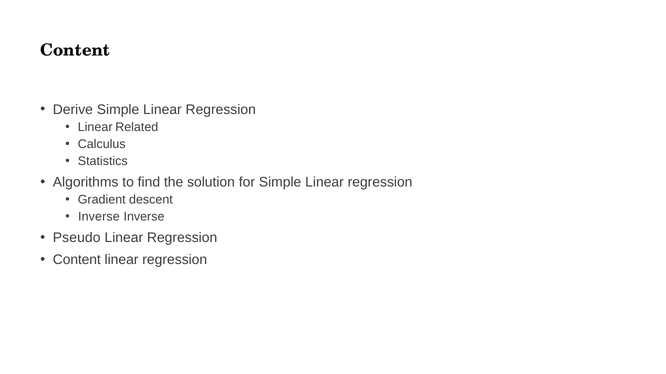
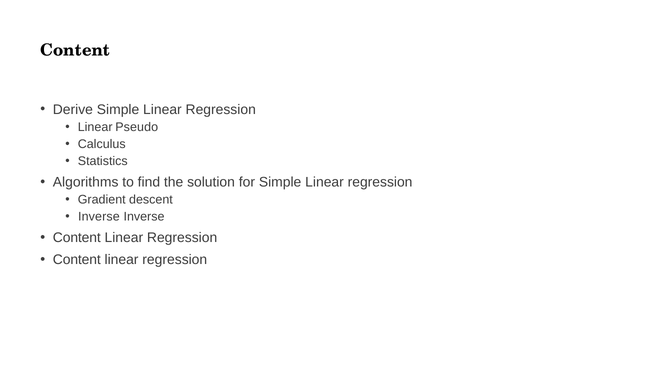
Related: Related -> Pseudo
Pseudo at (77, 238): Pseudo -> Content
